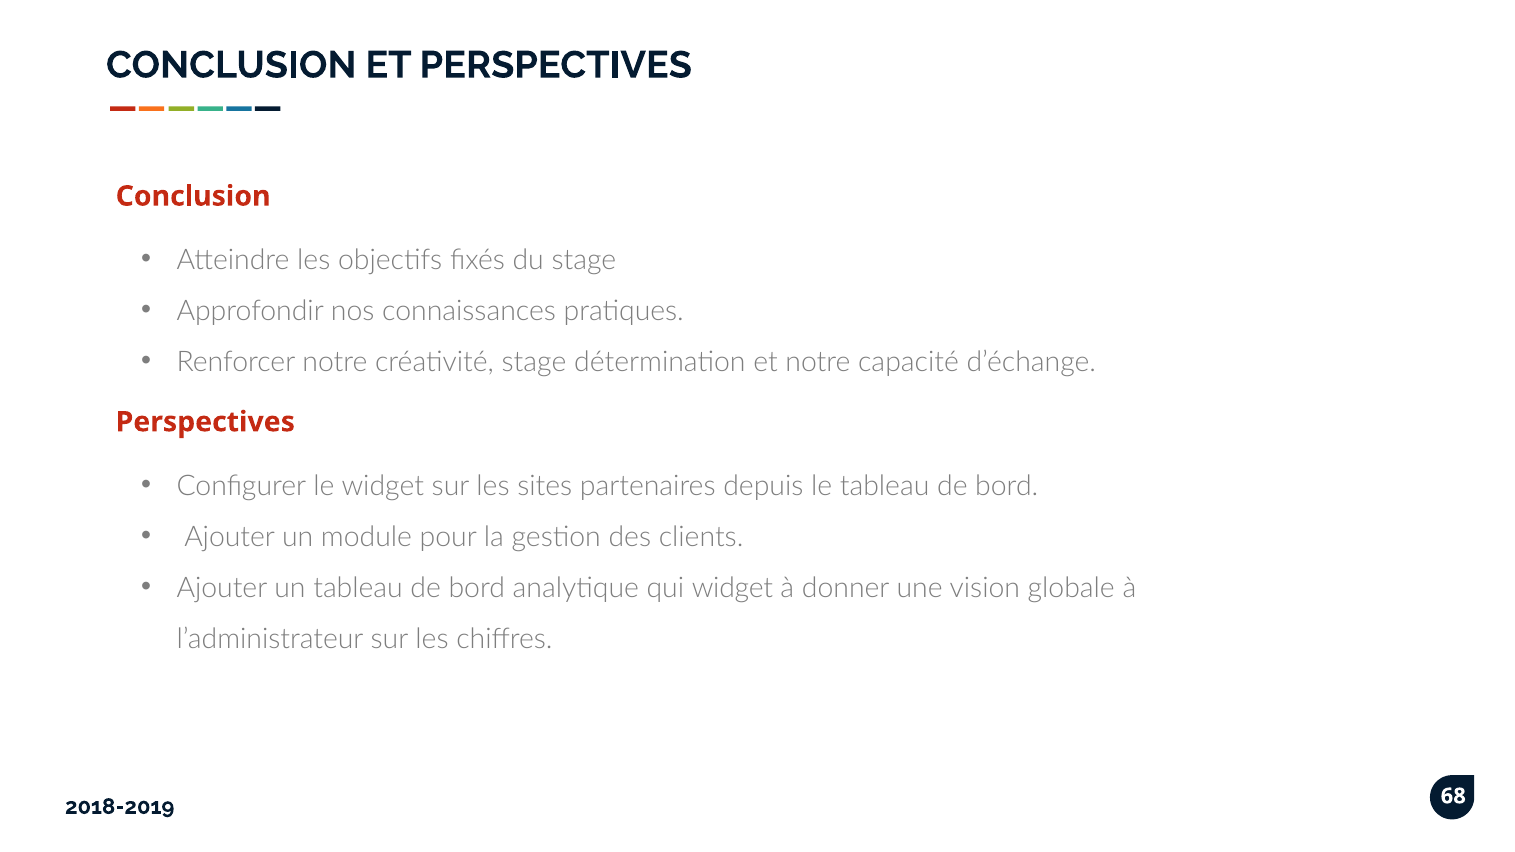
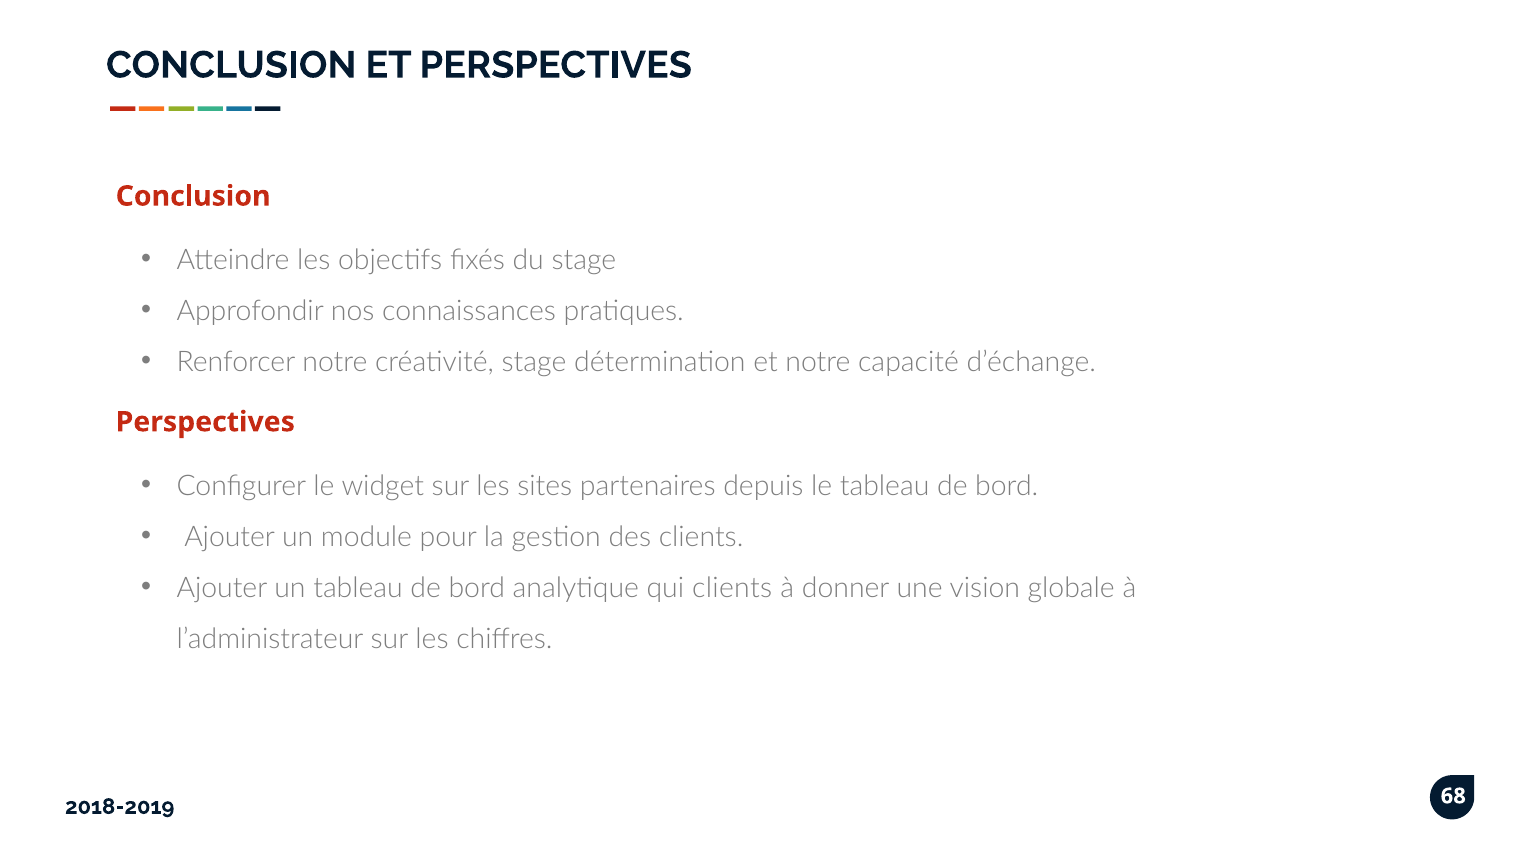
qui widget: widget -> clients
